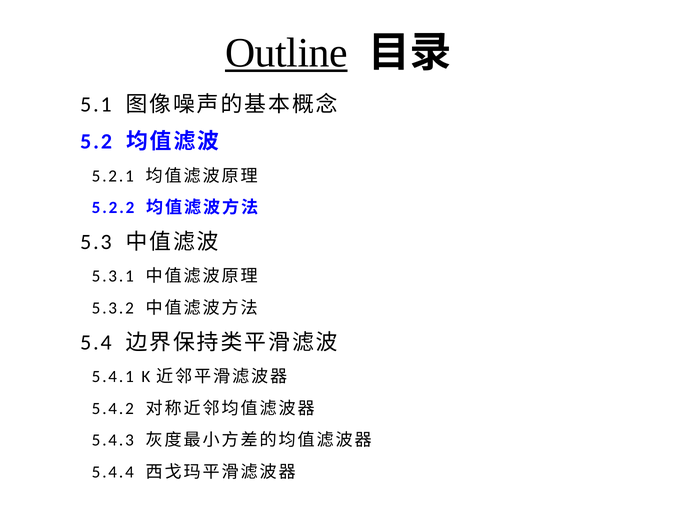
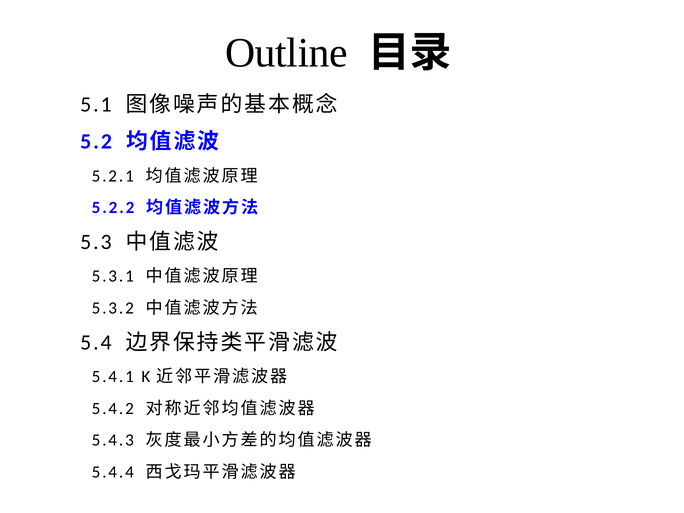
Outline underline: present -> none
